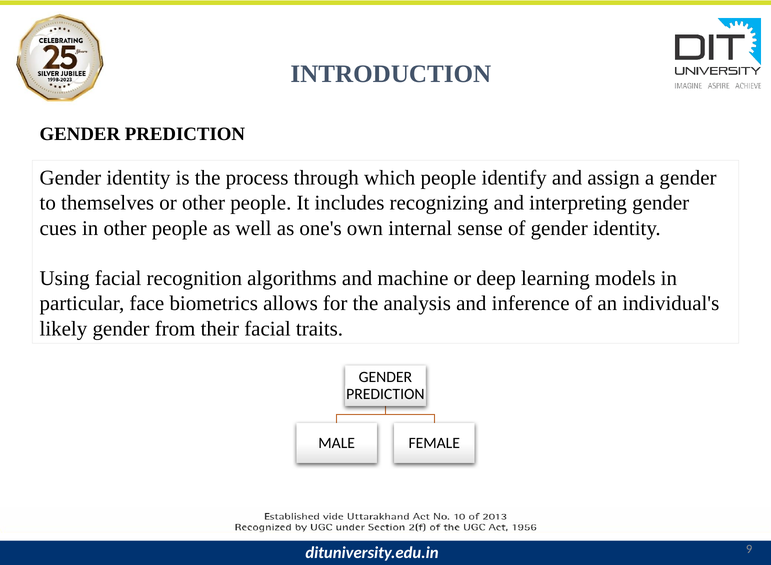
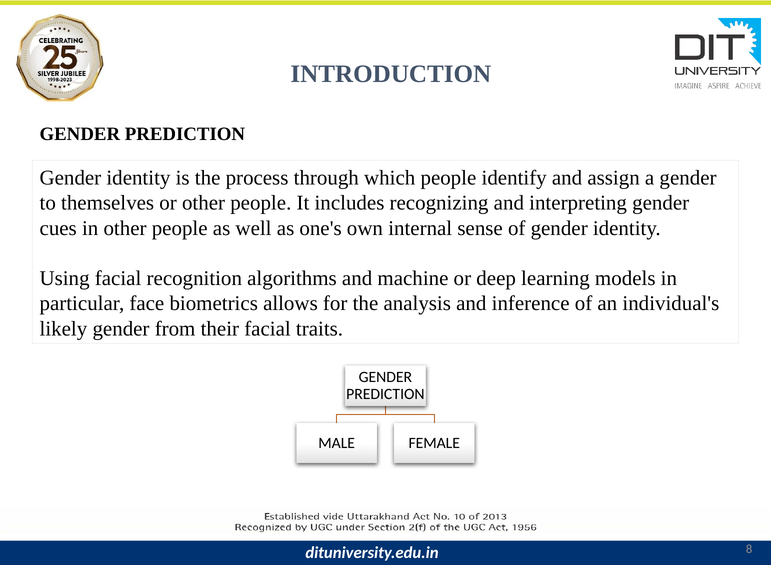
9: 9 -> 8
